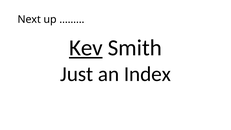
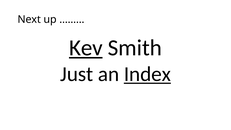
Index underline: none -> present
